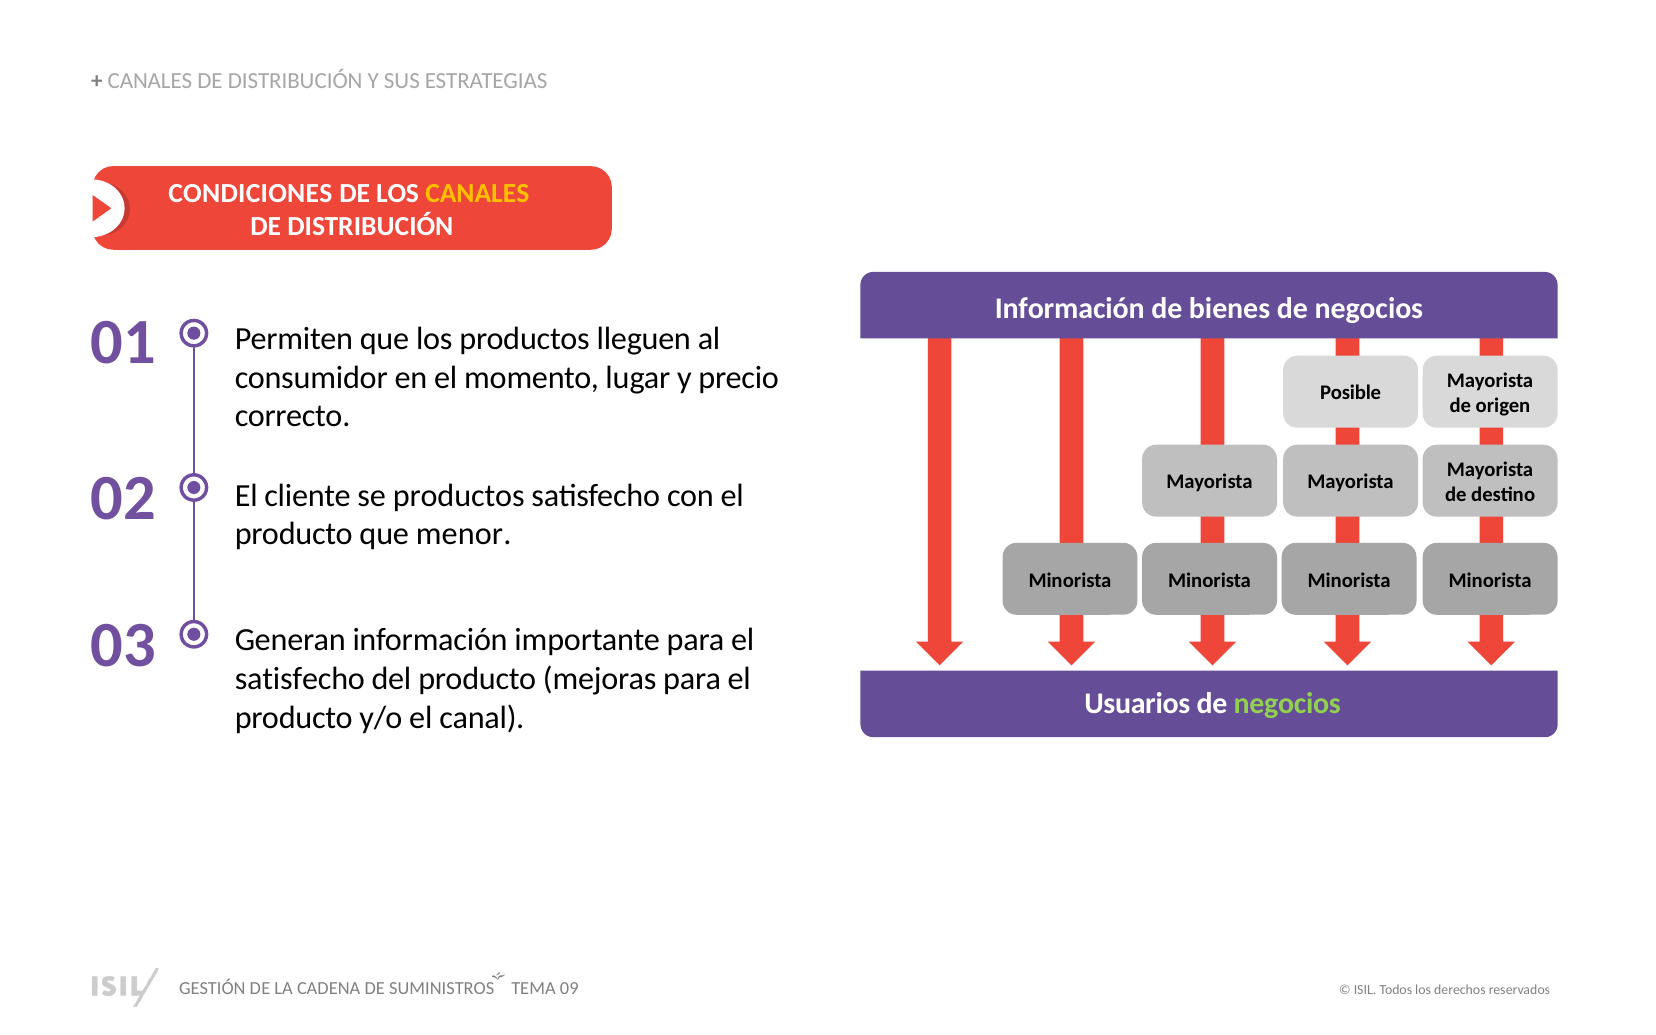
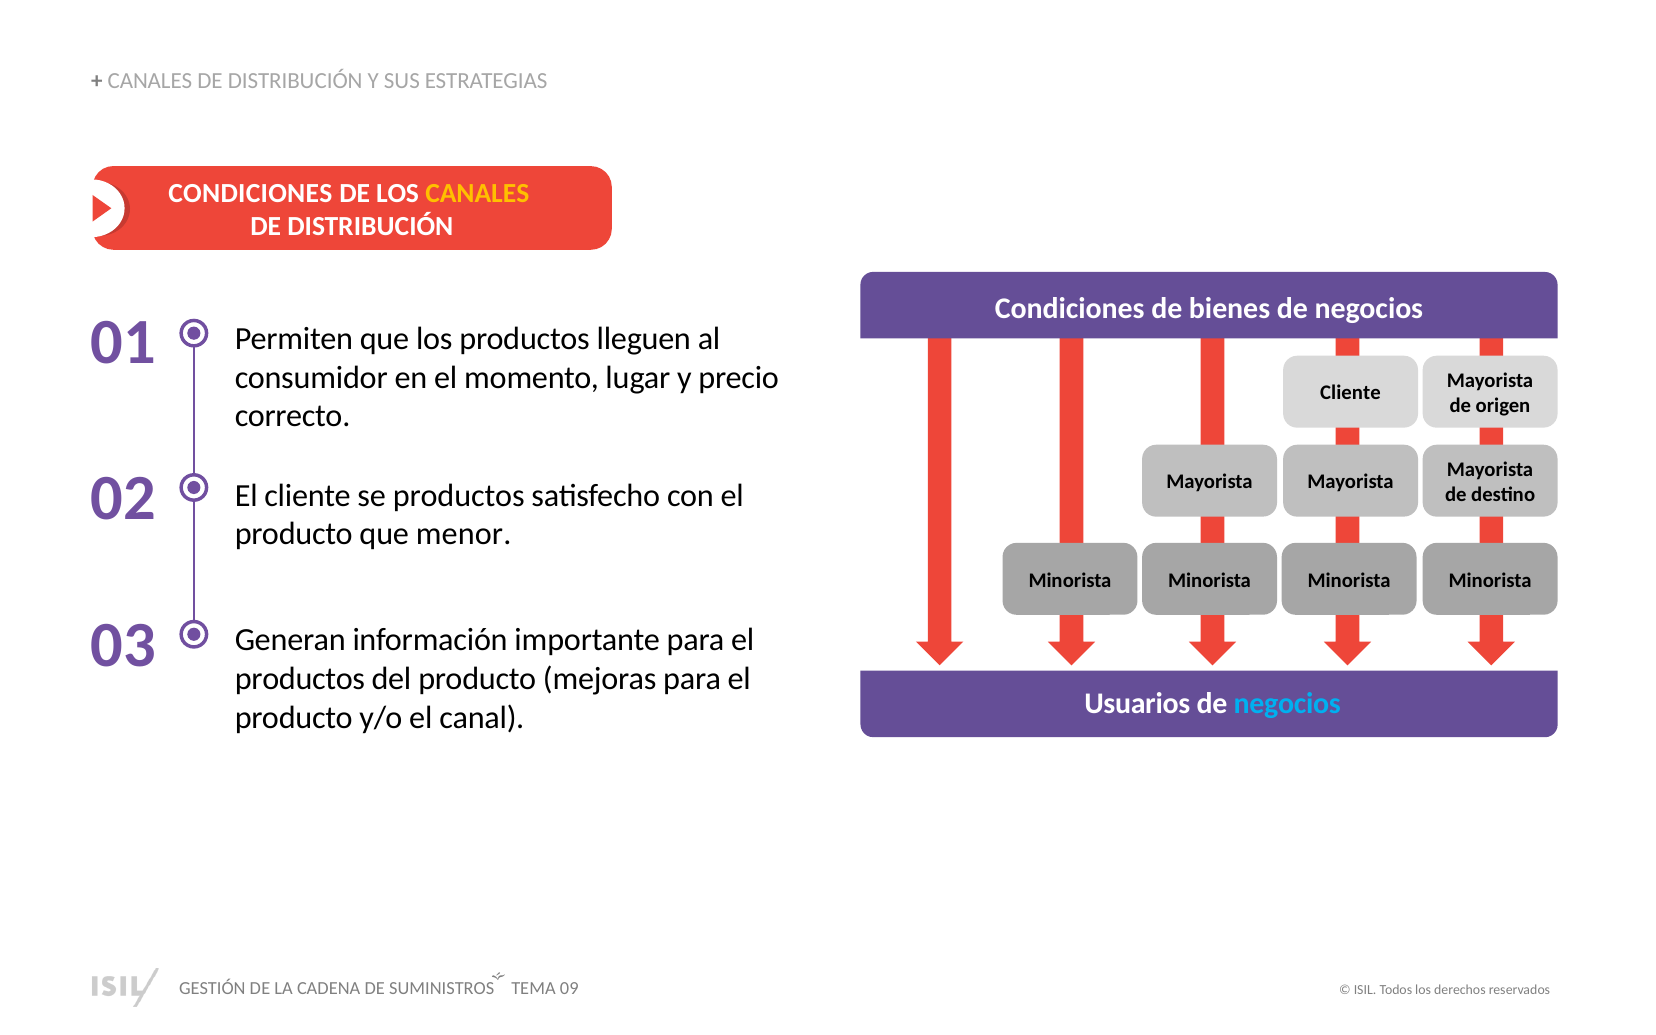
Información at (1070, 309): Información -> Condiciones
Posible at (1351, 393): Posible -> Cliente
satisfecho at (300, 679): satisfecho -> productos
negocios at (1287, 704) colour: light green -> light blue
